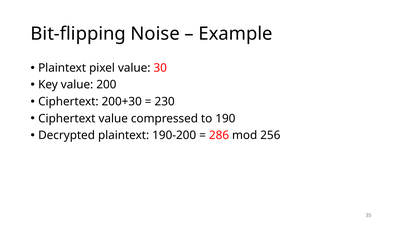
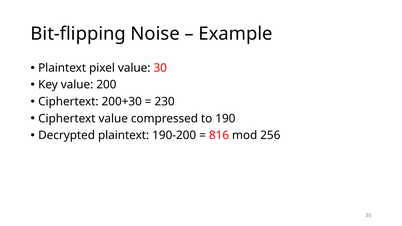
286: 286 -> 816
